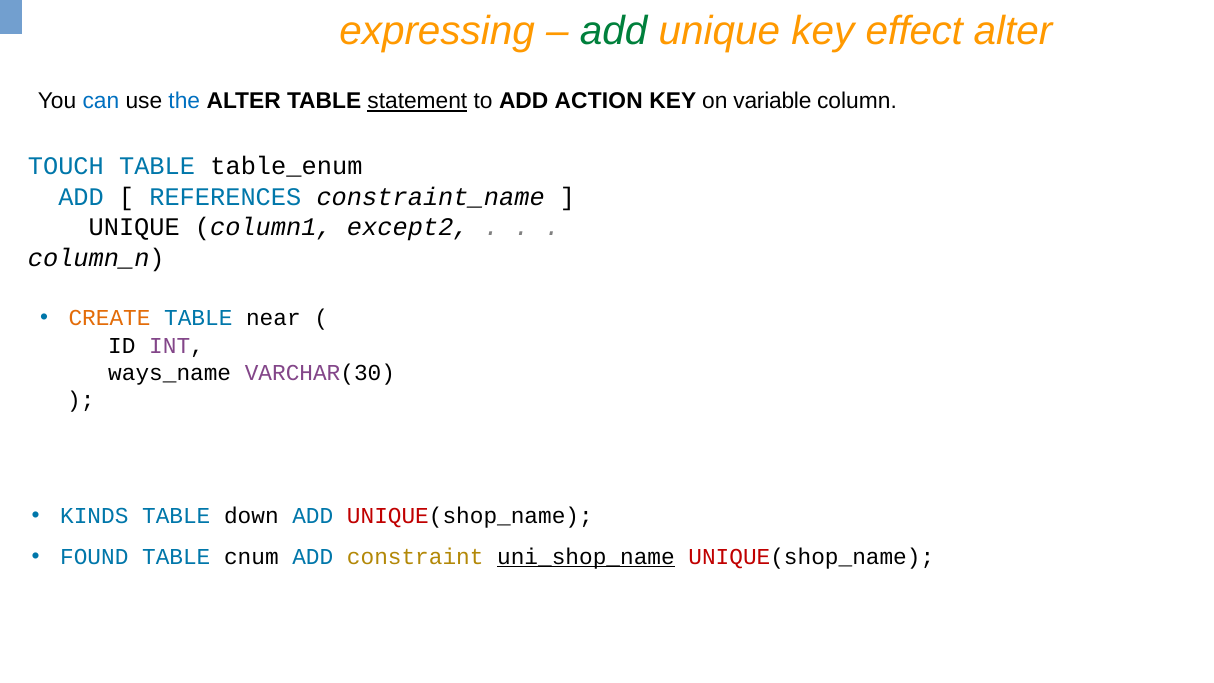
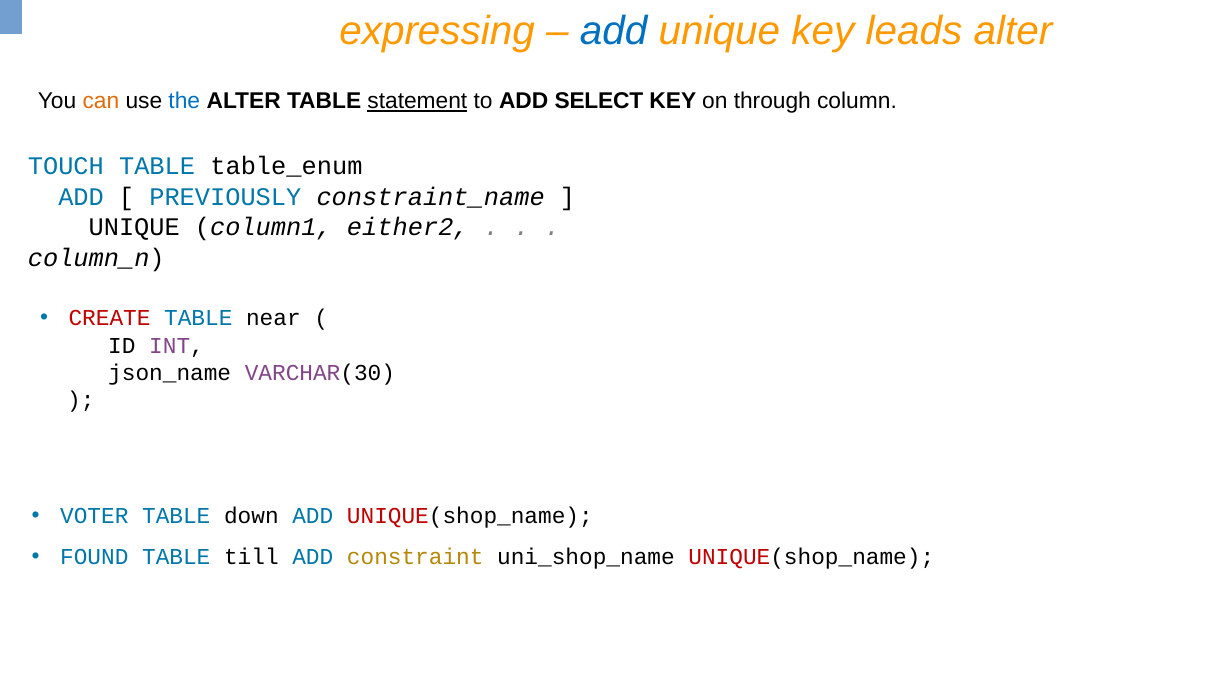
add at (614, 32) colour: green -> blue
effect: effect -> leads
can colour: blue -> orange
ACTION: ACTION -> SELECT
variable: variable -> through
REFERENCES: REFERENCES -> PREVIOUSLY
except2: except2 -> either2
CREATE colour: orange -> red
ways_name: ways_name -> json_name
KINDS: KINDS -> VOTER
cnum: cnum -> till
uni_shop_name underline: present -> none
